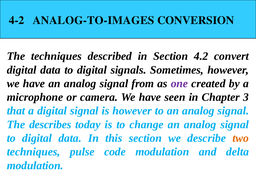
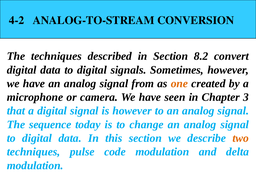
ANALOG-TO-IMAGES: ANALOG-TO-IMAGES -> ANALOG-TO-STREAM
4.2: 4.2 -> 8.2
one colour: purple -> orange
describes: describes -> sequence
